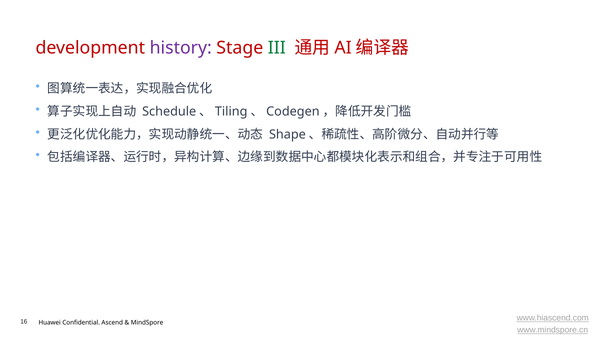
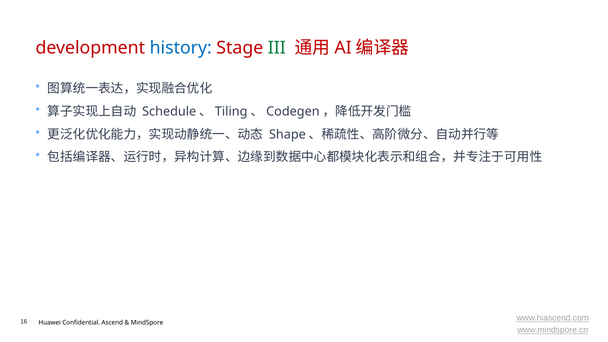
history colour: purple -> blue
